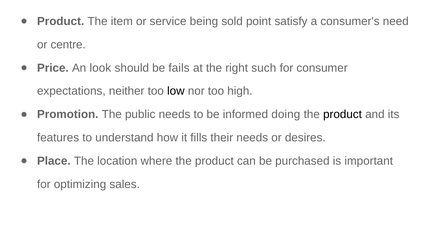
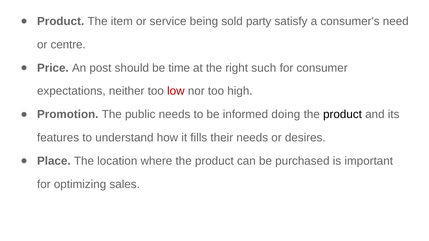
point: point -> party
look: look -> post
fails: fails -> time
low colour: black -> red
